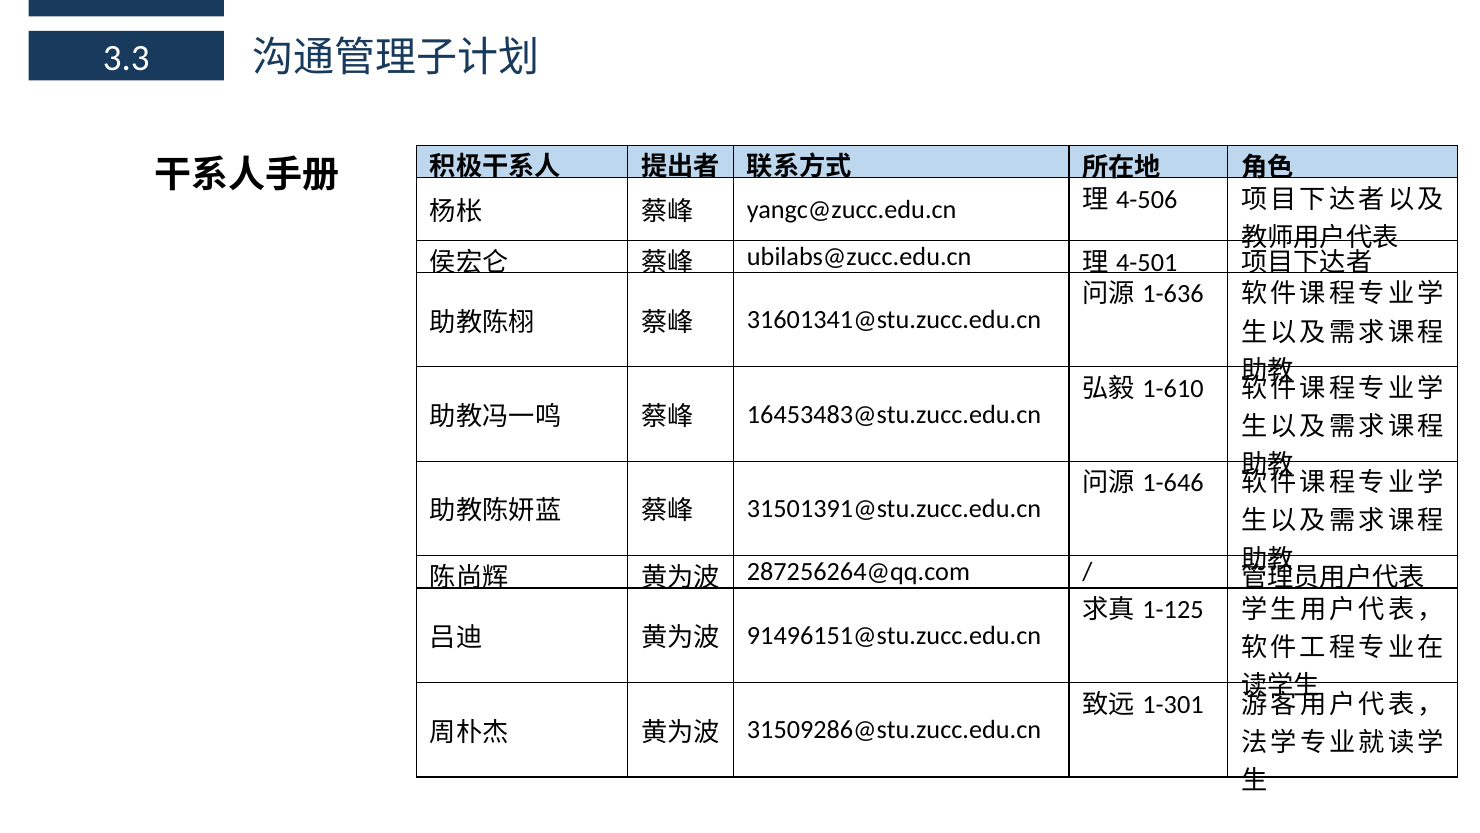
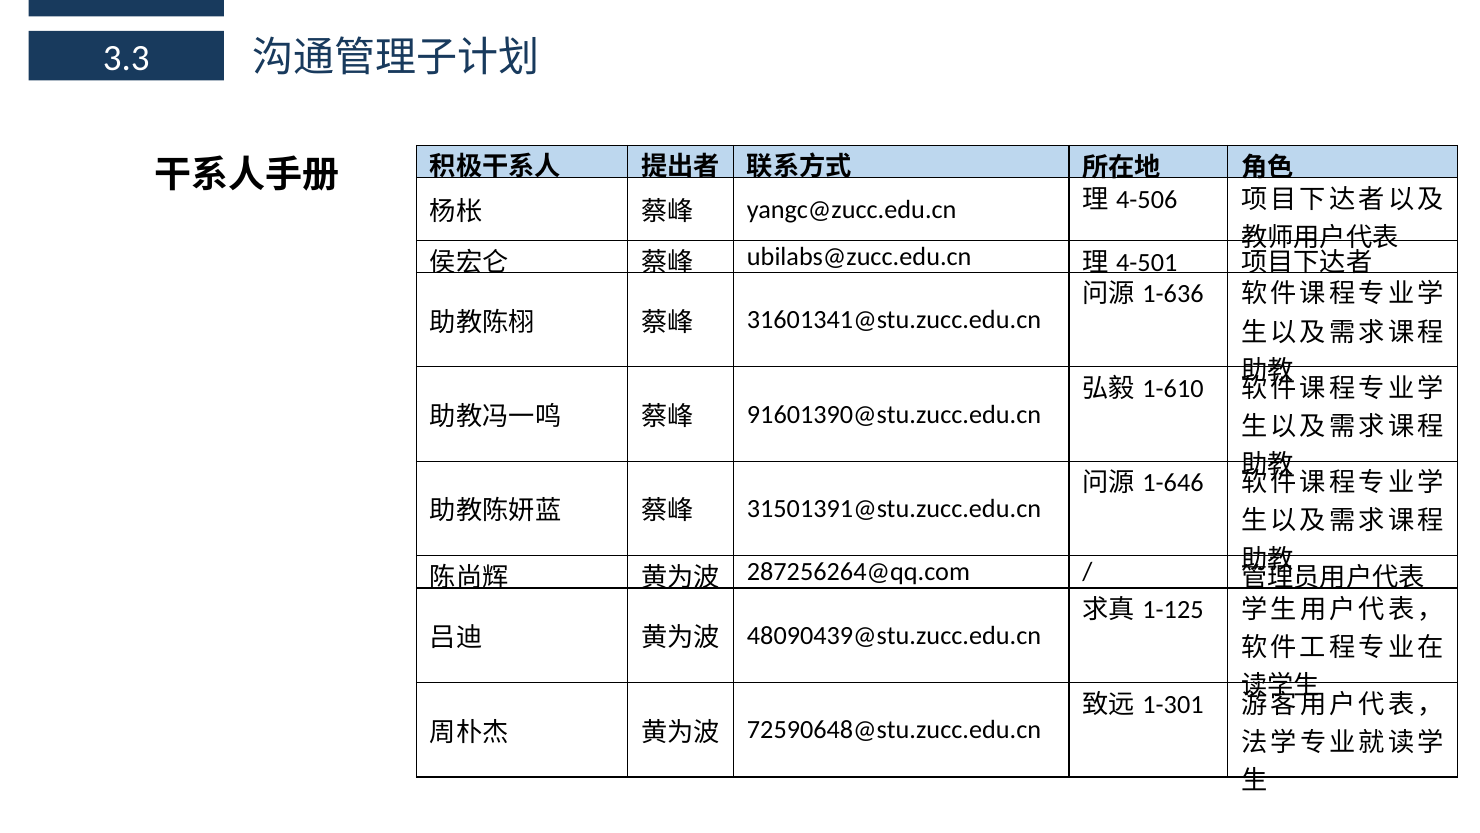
16453483@stu.zucc.edu.cn: 16453483@stu.zucc.edu.cn -> 91601390@stu.zucc.edu.cn
91496151@stu.zucc.edu.cn: 91496151@stu.zucc.edu.cn -> 48090439@stu.zucc.edu.cn
31509286@stu.zucc.edu.cn: 31509286@stu.zucc.edu.cn -> 72590648@stu.zucc.edu.cn
